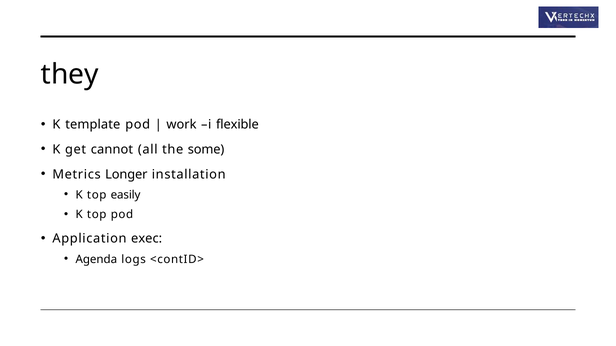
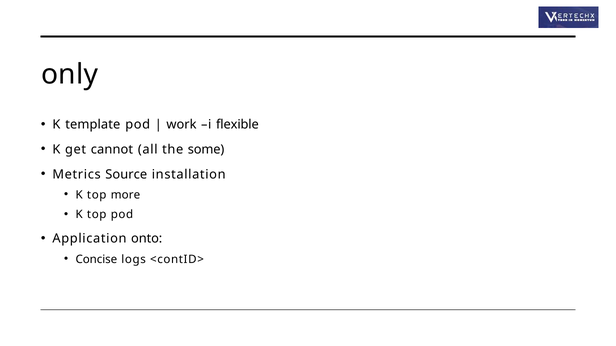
they: they -> only
Longer: Longer -> Source
easily: easily -> more
exec: exec -> onto
Agenda: Agenda -> Concise
